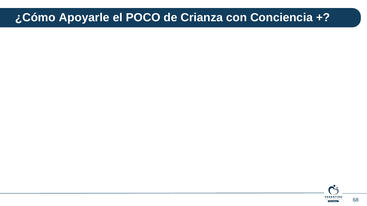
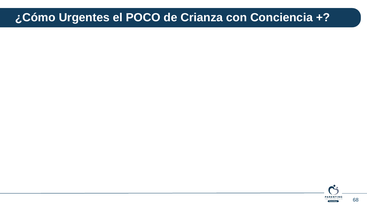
Apoyarle: Apoyarle -> Urgentes
